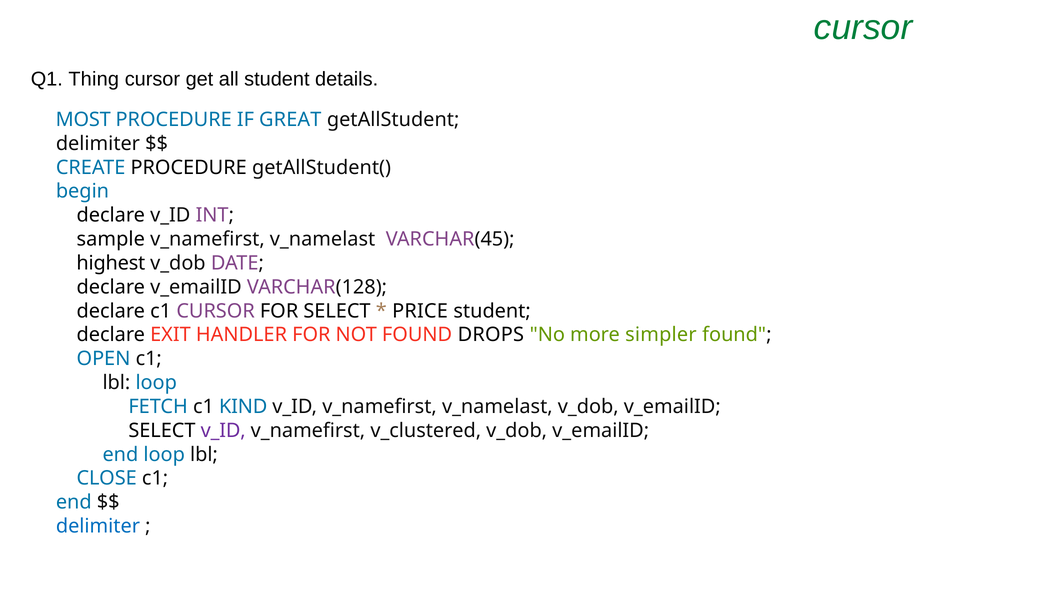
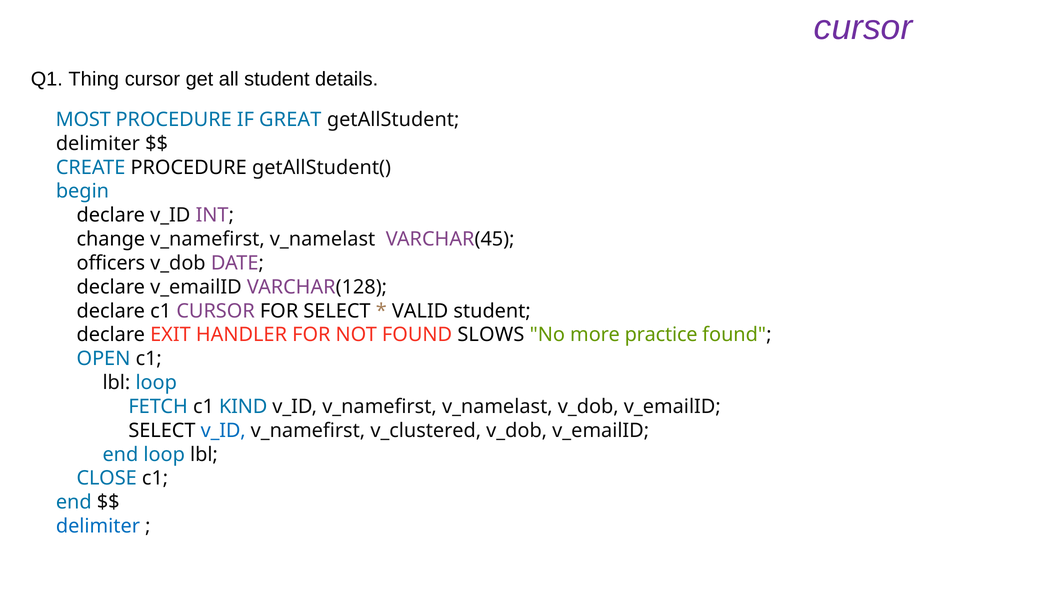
cursor at (863, 28) colour: green -> purple
sample: sample -> change
highest: highest -> officers
PRICE: PRICE -> VALID
DROPS: DROPS -> SLOWS
simpler: simpler -> practice
v_ID at (223, 430) colour: purple -> blue
